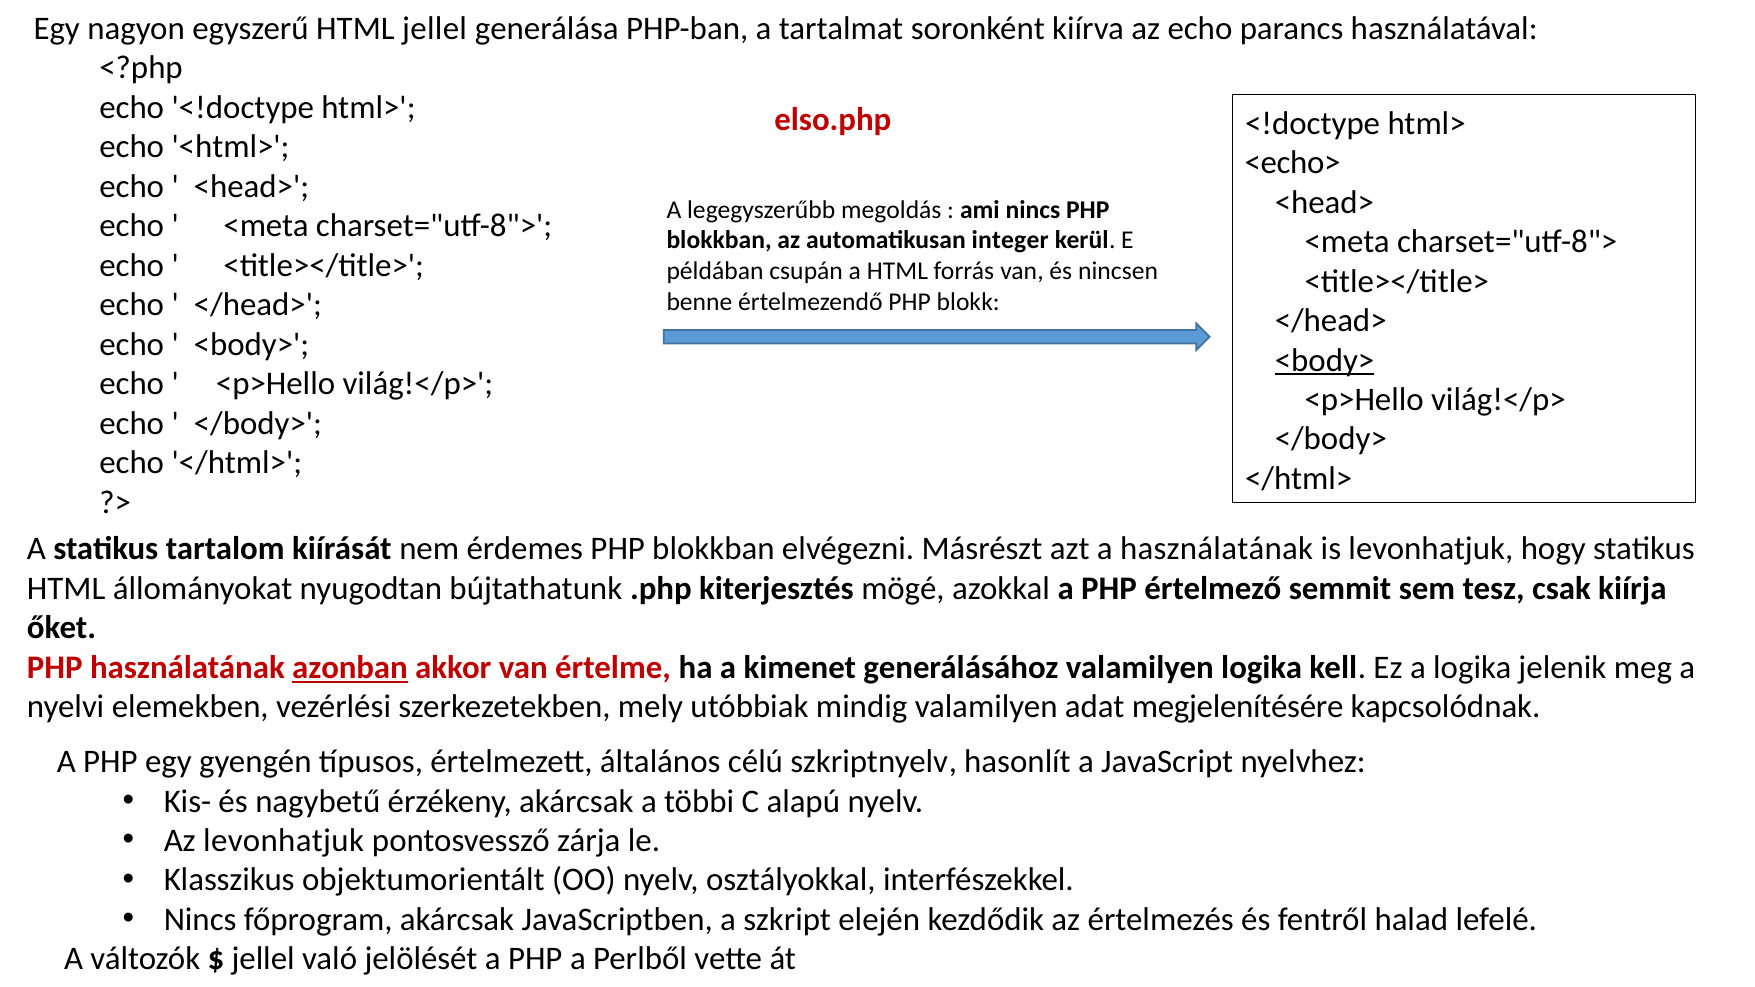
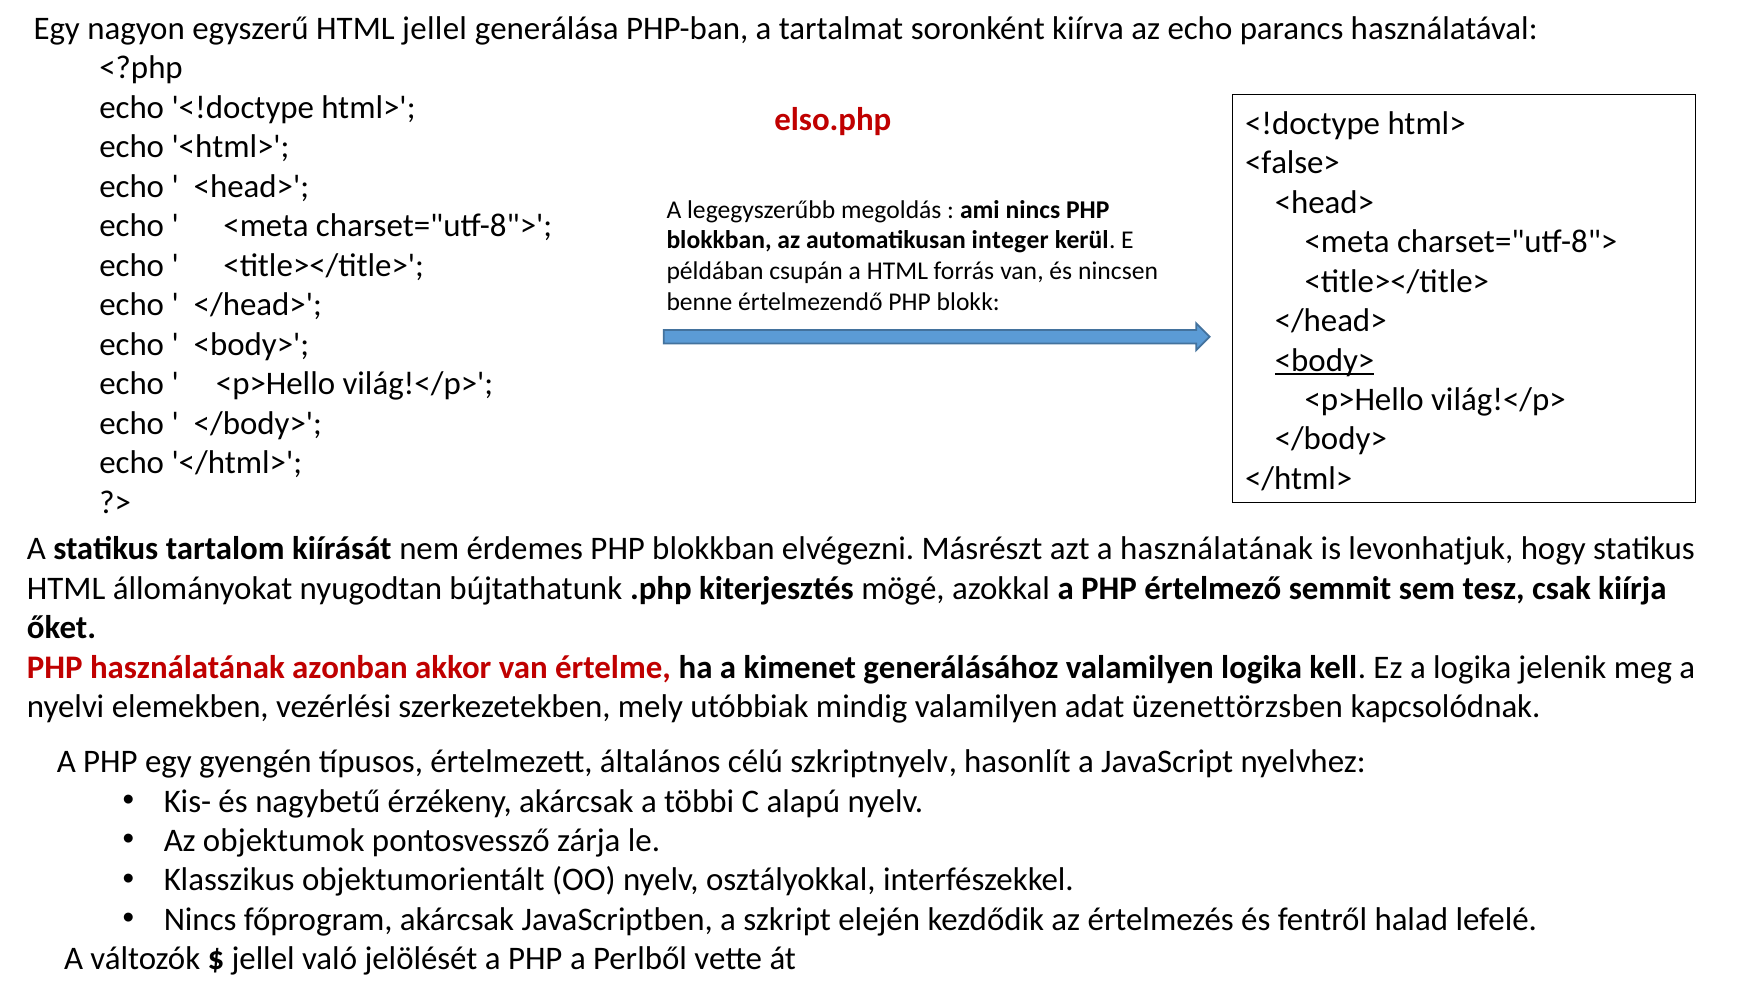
<echo>: <echo> -> <false>
azonban underline: present -> none
megjelenítésére: megjelenítésére -> üzenettörzsben
Az levonhatjuk: levonhatjuk -> objektumok
